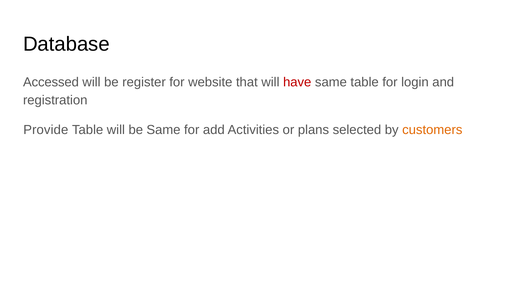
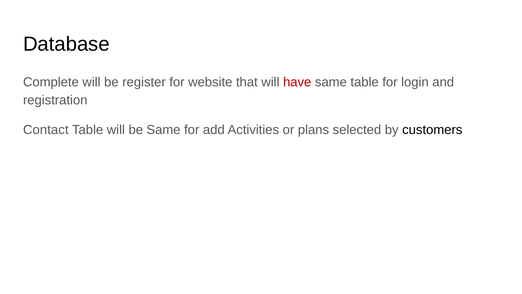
Accessed: Accessed -> Complete
Provide: Provide -> Contact
customers colour: orange -> black
